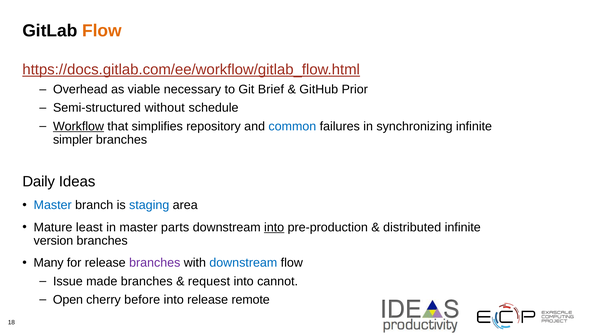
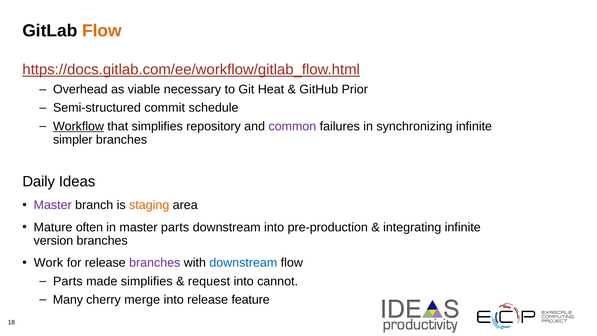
Brief: Brief -> Heat
without: without -> commit
common colour: blue -> purple
Master at (53, 205) colour: blue -> purple
staging colour: blue -> orange
least: least -> often
into at (274, 227) underline: present -> none
distributed: distributed -> integrating
Many: Many -> Work
Issue at (68, 281): Issue -> Parts
made branches: branches -> simplifies
Open: Open -> Many
before: before -> merge
remote: remote -> feature
